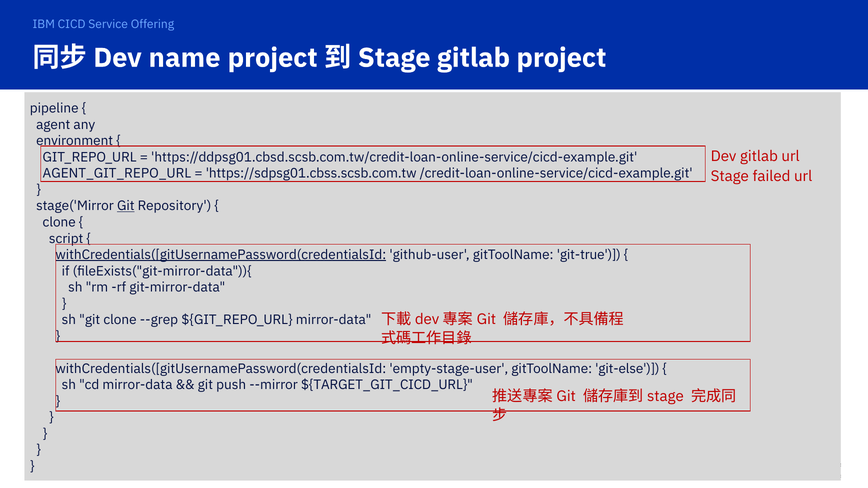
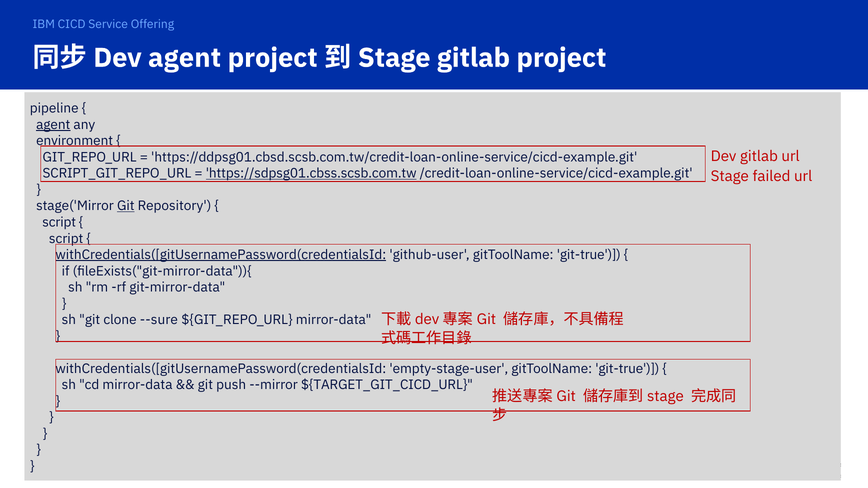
name at (185, 58): name -> agent
agent at (53, 125) underline: none -> present
AGENT_GIT_REPO_URL: AGENT_GIT_REPO_URL -> SCRIPT_GIT_REPO_URL
https://sdpsg01.cbss.scsb.com.tw underline: none -> present
clone at (59, 222): clone -> script
--grep: --grep -> --sure
git-else at (627, 369): git-else -> git-true
